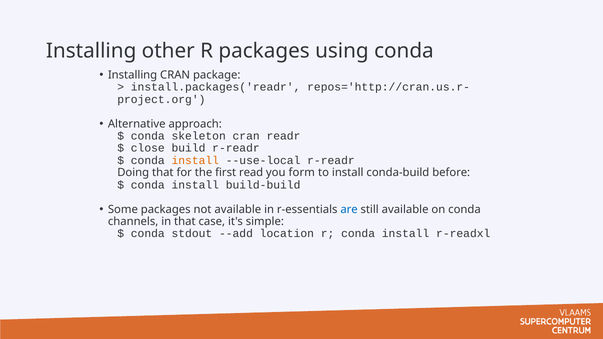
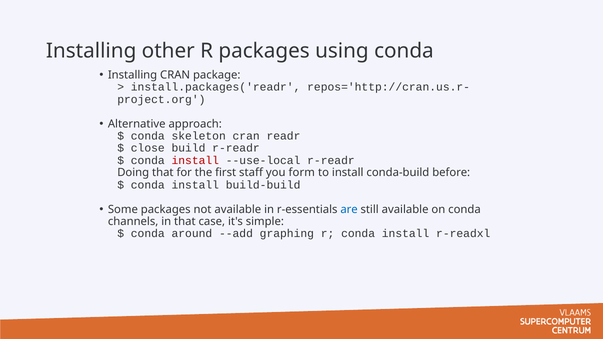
install at (195, 161) colour: orange -> red
read: read -> staff
stdout: stdout -> around
location: location -> graphing
